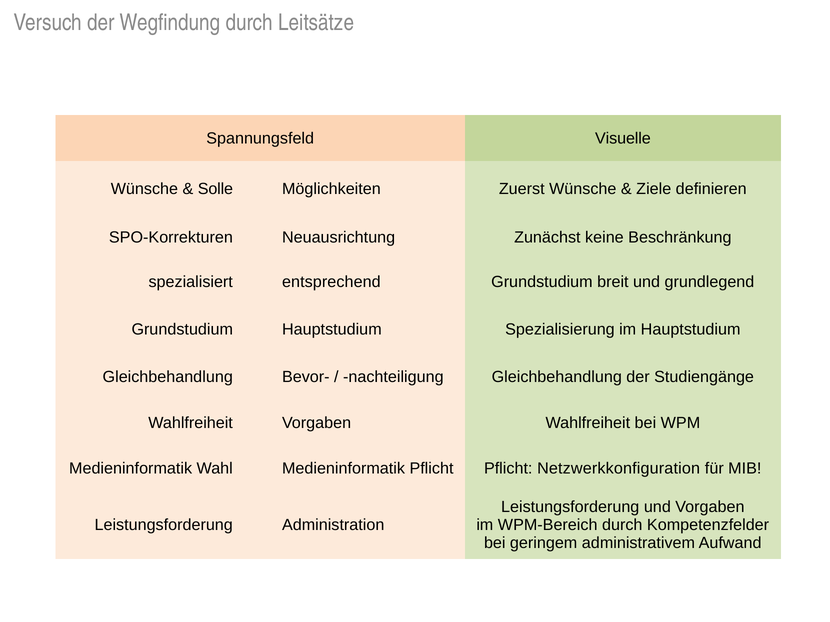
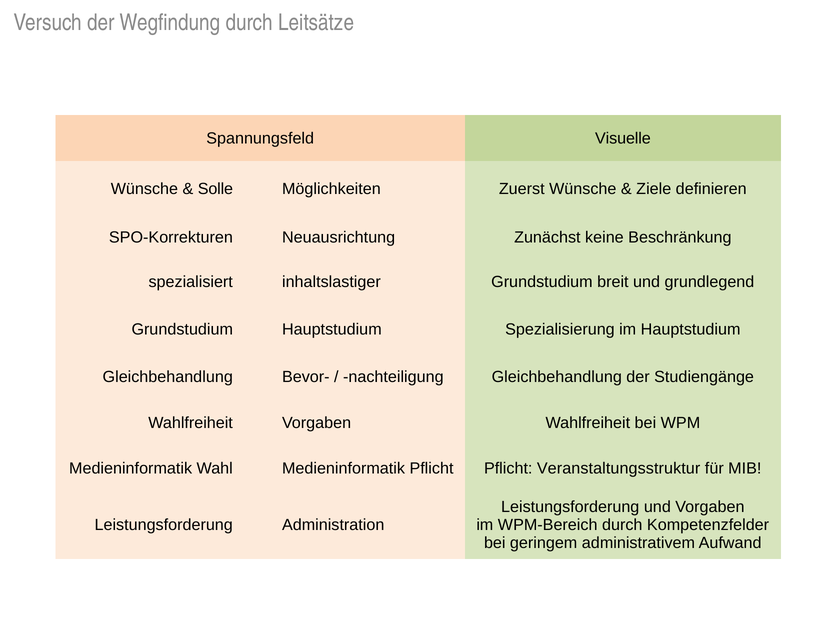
entsprechend: entsprechend -> inhaltslastiger
Netzwerkkonfiguration: Netzwerkkonfiguration -> Veranstaltungsstruktur
